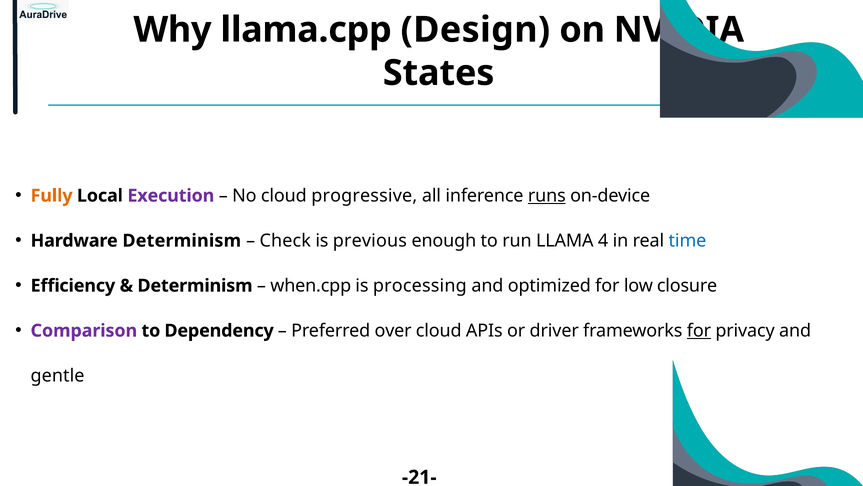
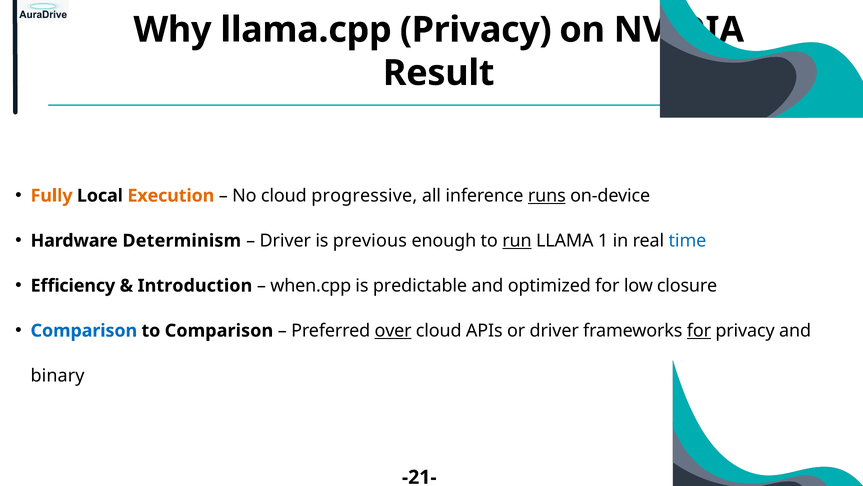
llama.cpp Design: Design -> Privacy
States: States -> Result
Execution colour: purple -> orange
Check at (285, 240): Check -> Driver
run underline: none -> present
4: 4 -> 1
Determinism at (195, 285): Determinism -> Introduction
processing: processing -> predictable
Comparison at (84, 330) colour: purple -> blue
to Dependency: Dependency -> Comparison
over underline: none -> present
gentle: gentle -> binary
